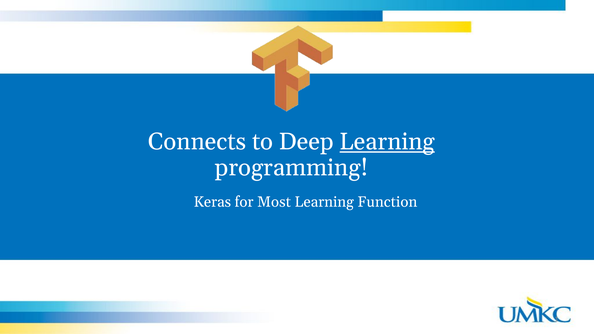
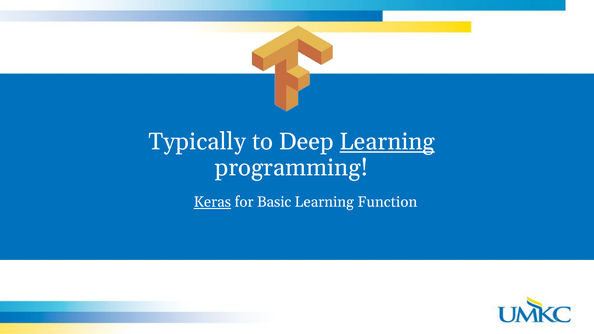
Connects: Connects -> Typically
Keras underline: none -> present
Most: Most -> Basic
